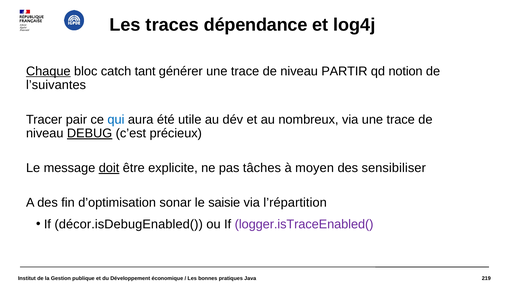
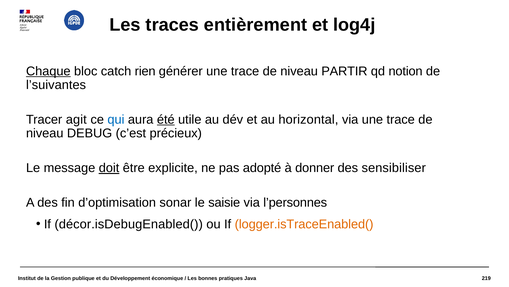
dépendance: dépendance -> entièrement
tant: tant -> rien
pair: pair -> agit
été underline: none -> present
nombreux: nombreux -> horizontal
DEBUG underline: present -> none
tâches: tâches -> adopté
moyen: moyen -> donner
l’répartition: l’répartition -> l’personnes
logger.isTraceEnabled( colour: purple -> orange
